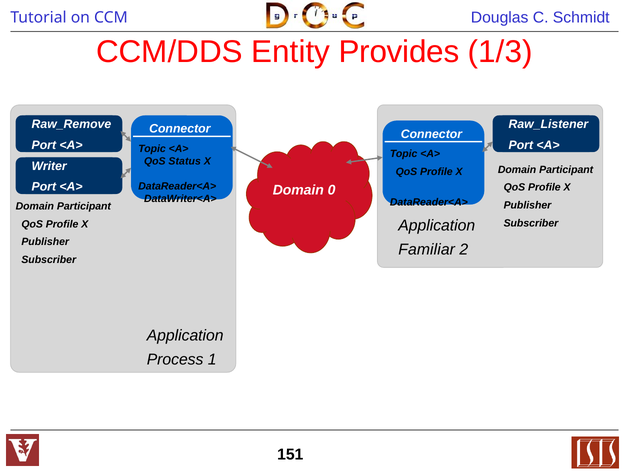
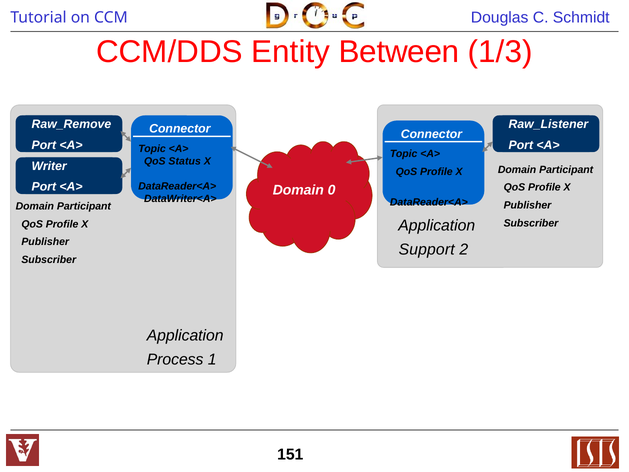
Provides: Provides -> Between
Familiar: Familiar -> Support
